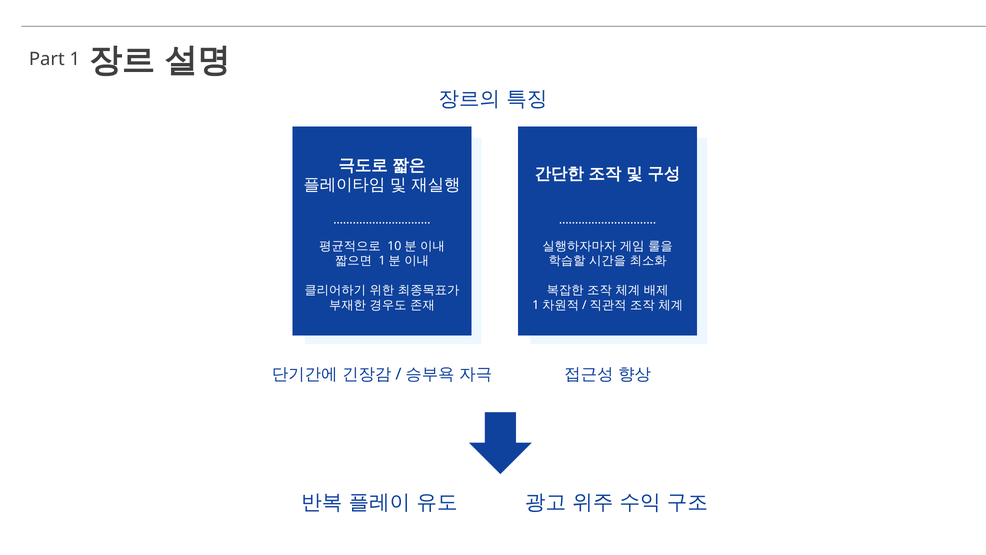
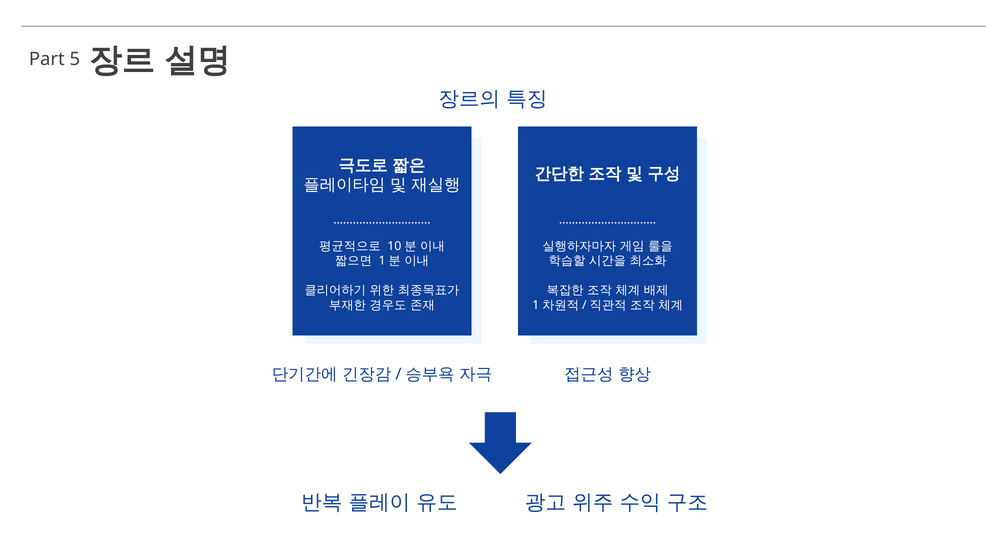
1: 1 -> 5
